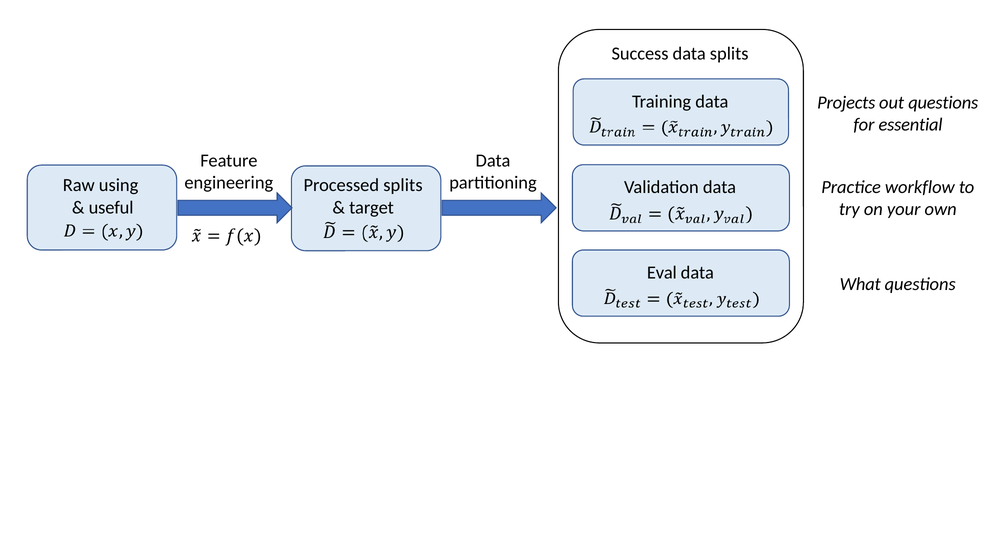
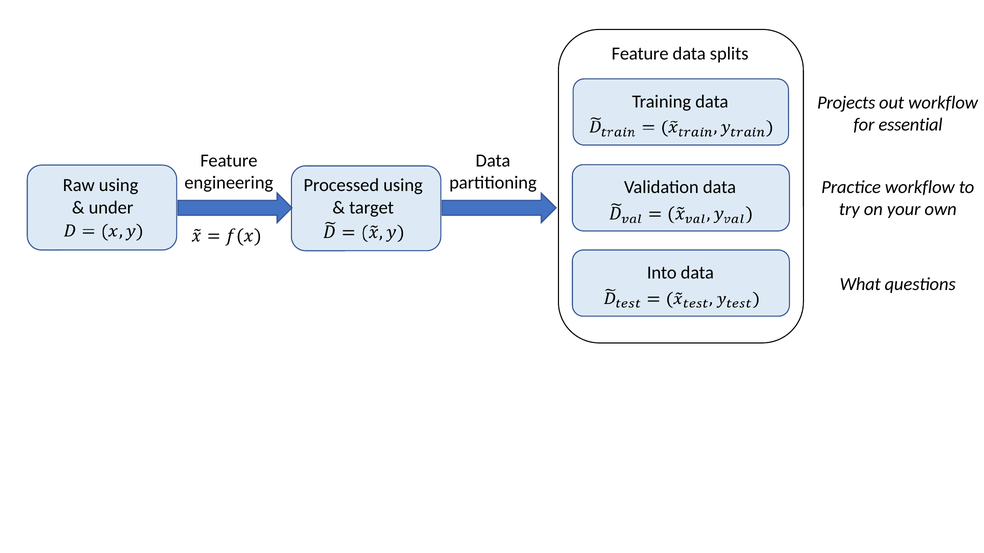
Success at (640, 54): Success -> Feature
out questions: questions -> workflow
Processed splits: splits -> using
useful: useful -> under
Eval: Eval -> Into
